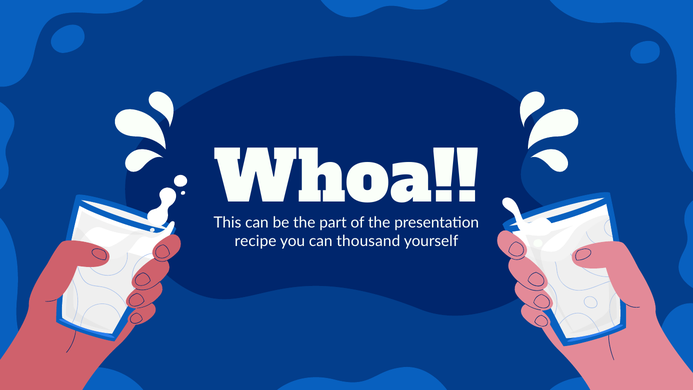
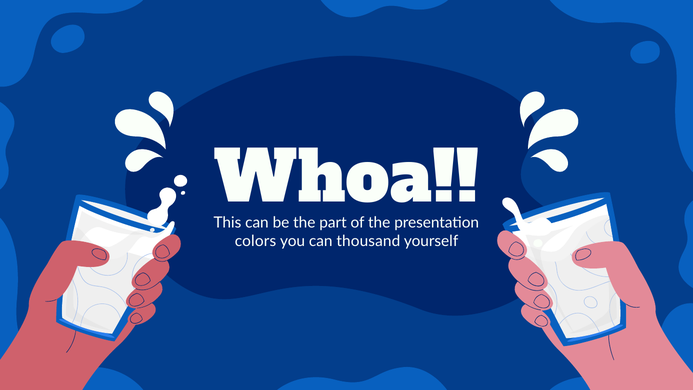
recipe: recipe -> colors
